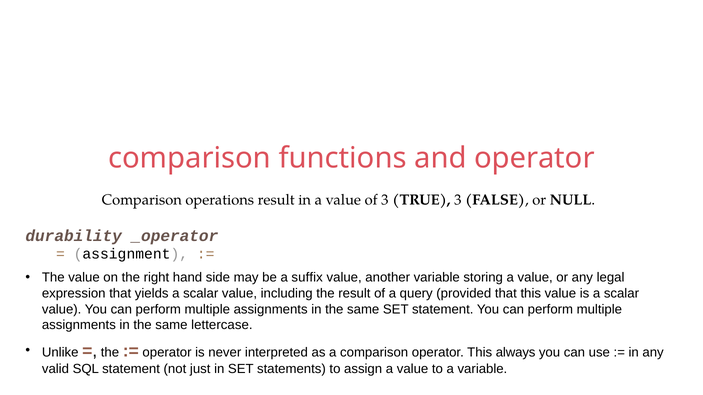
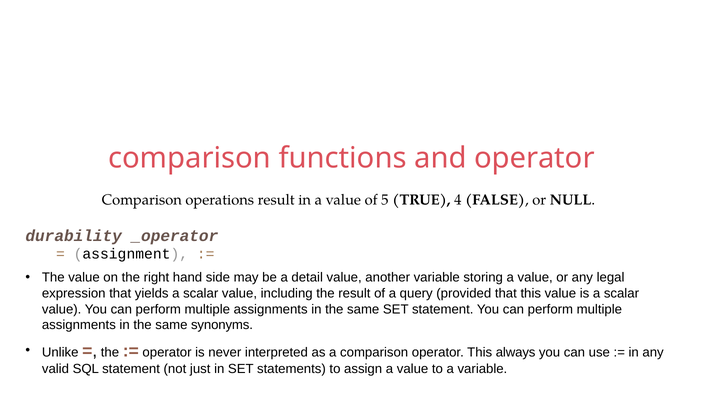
of 3: 3 -> 5
TRUE 3: 3 -> 4
suffix: suffix -> detail
lettercase: lettercase -> synonyms
